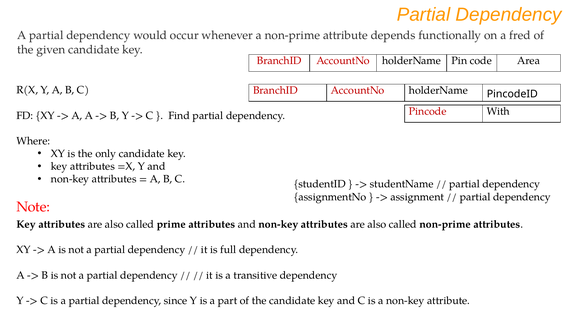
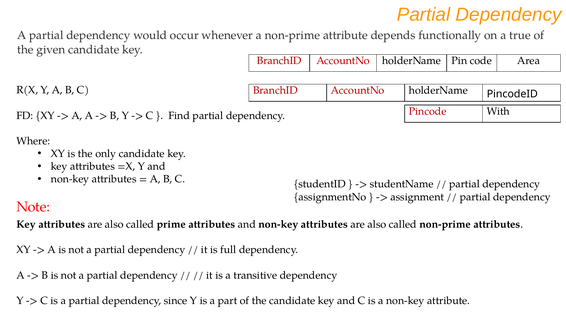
fred: fred -> true
